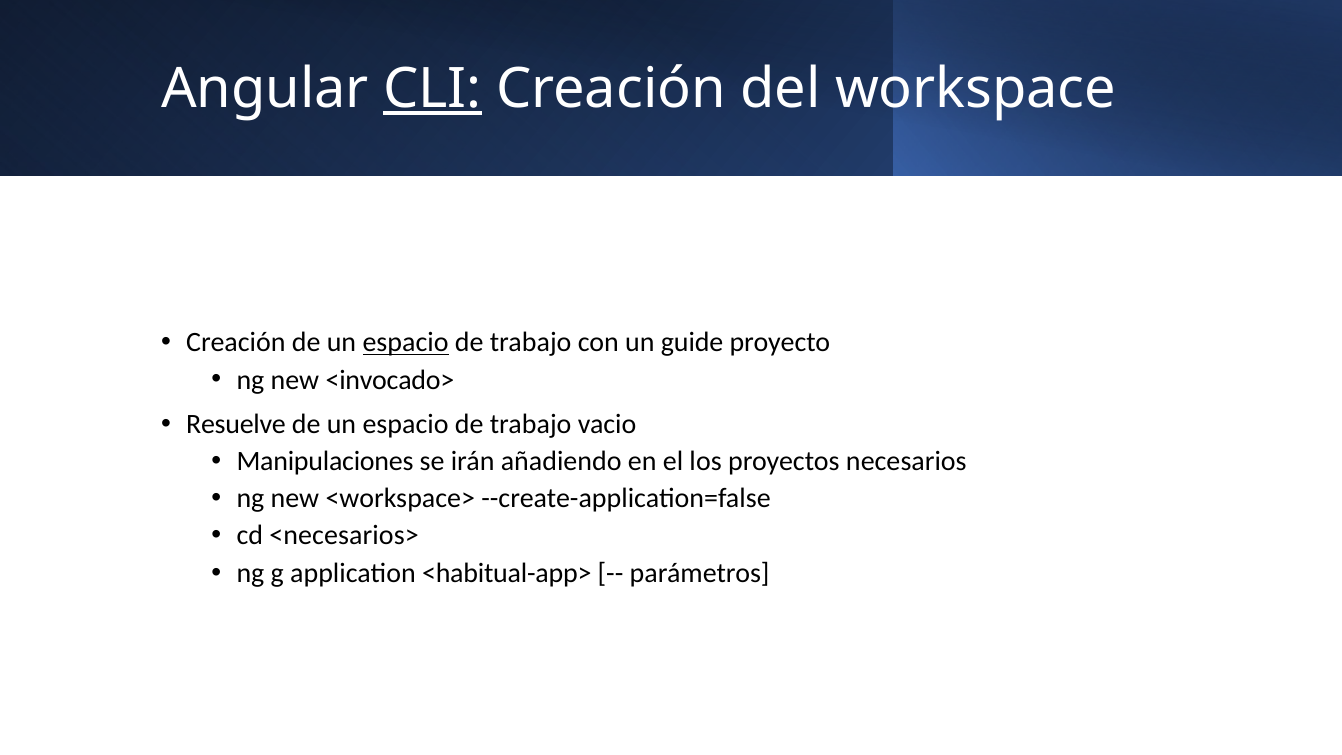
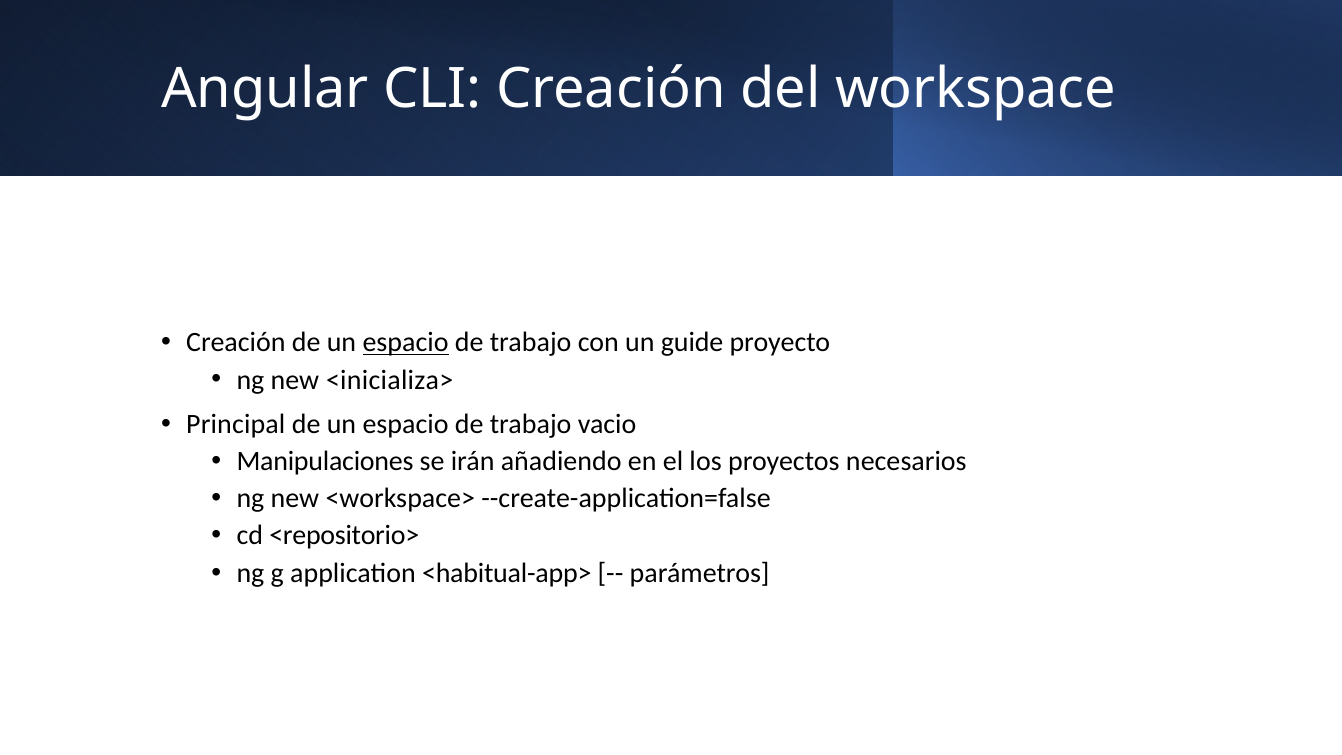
CLI underline: present -> none
<invocado>: <invocado> -> <inicializa>
Resuelve: Resuelve -> Principal
<necesarios>: <necesarios> -> <repositorio>
